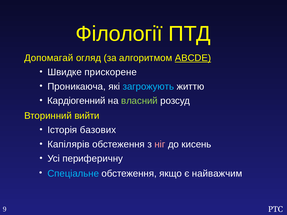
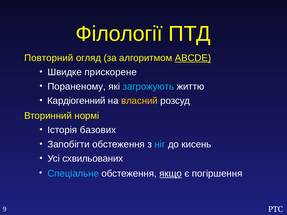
Допомагай: Допомагай -> Повторний
Проникаюча: Проникаюча -> Пораненому
власний colour: light green -> yellow
вийти: вийти -> нормі
Капілярів: Капілярів -> Запобігти
ніг colour: pink -> light blue
периферичну: периферичну -> схвильованих
якщо underline: none -> present
найважчим: найважчим -> погіршення
